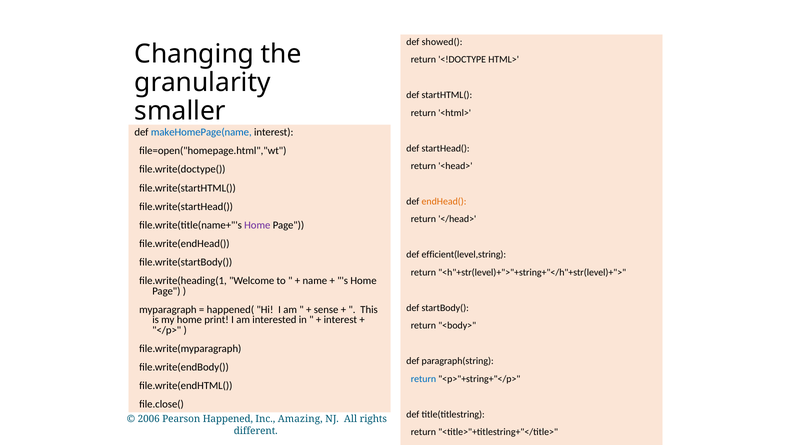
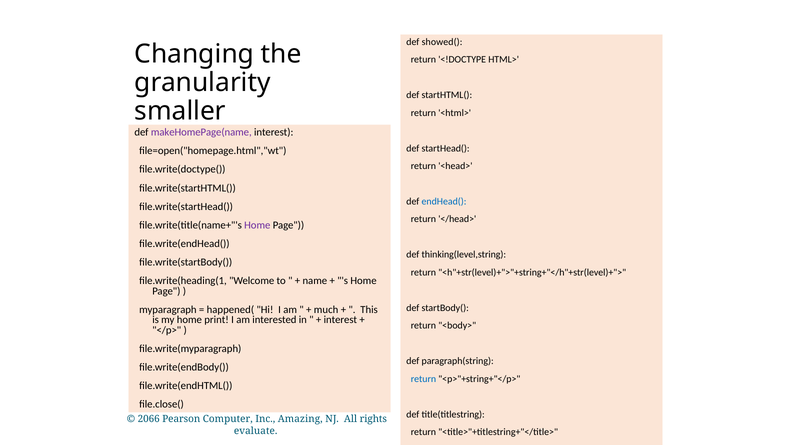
makeHomePage(name colour: blue -> purple
endHead( colour: orange -> blue
efficient(level,string: efficient(level,string -> thinking(level,string
sense: sense -> much
2006: 2006 -> 2066
Happened: Happened -> Computer
different: different -> evaluate
